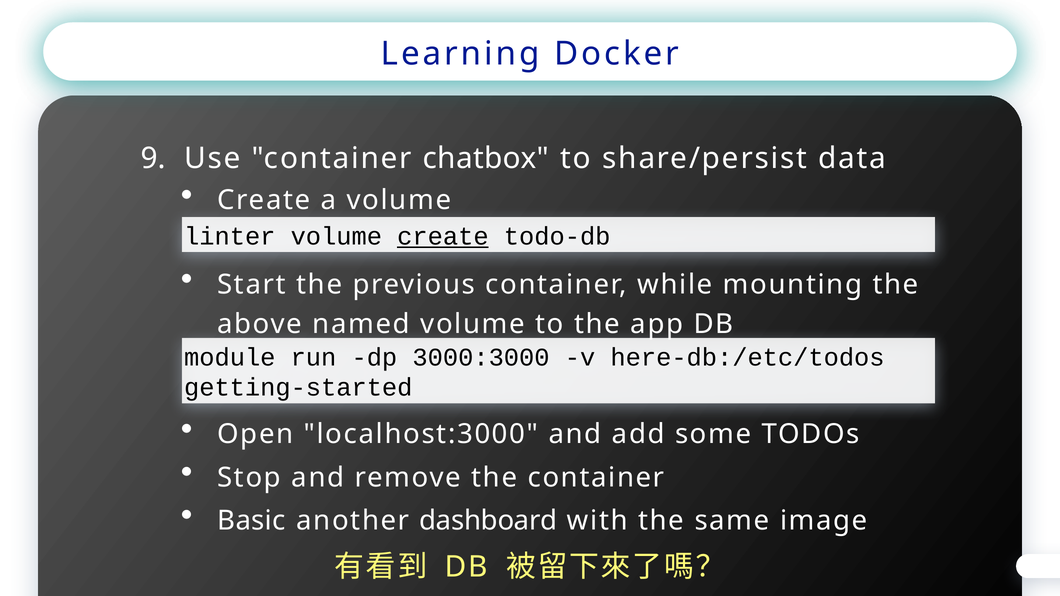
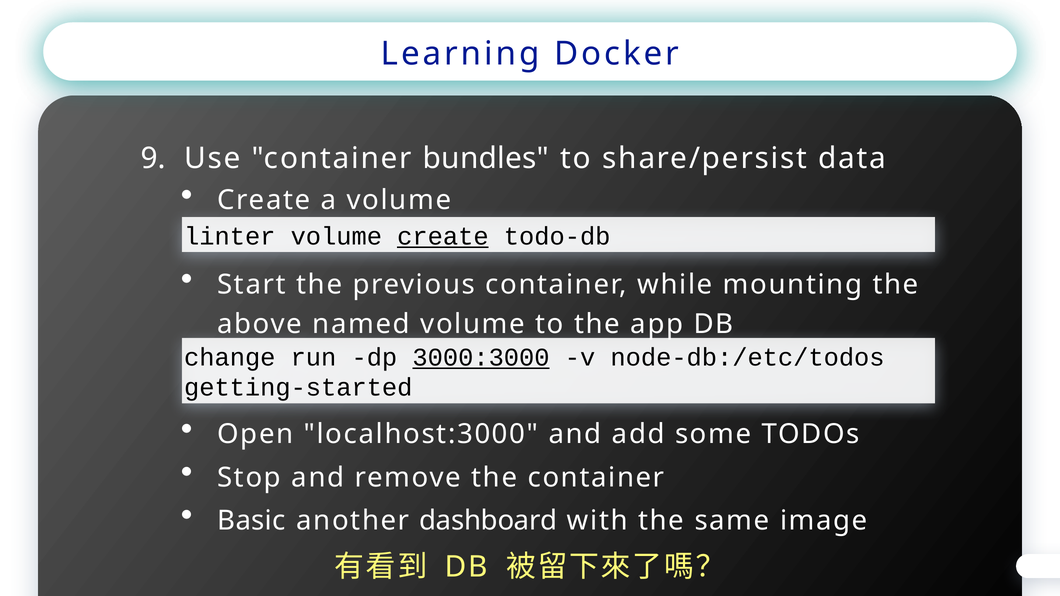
chatbox: chatbox -> bundles
module: module -> change
3000:3000 underline: none -> present
here-db:/etc/todos: here-db:/etc/todos -> node-db:/etc/todos
